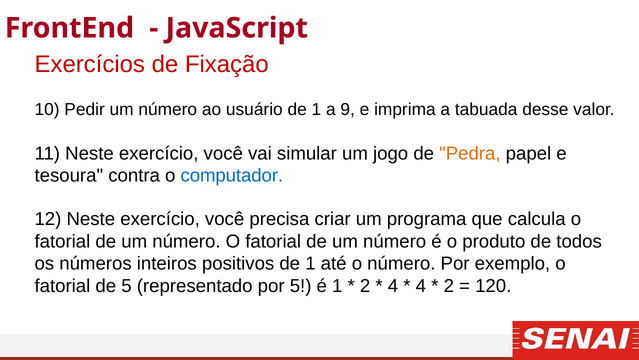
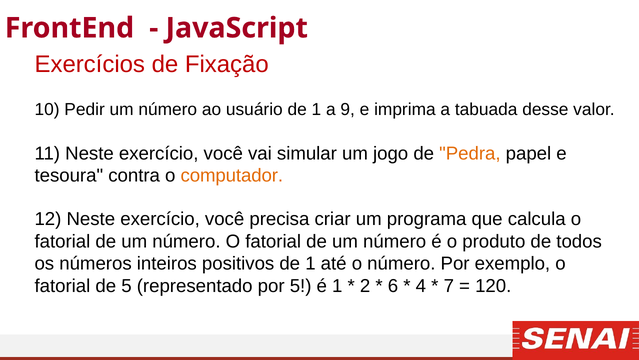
computador colour: blue -> orange
4 at (393, 286): 4 -> 6
2 at (449, 286): 2 -> 7
